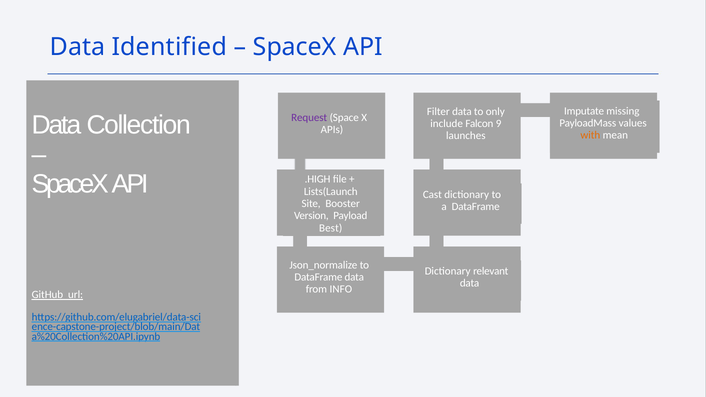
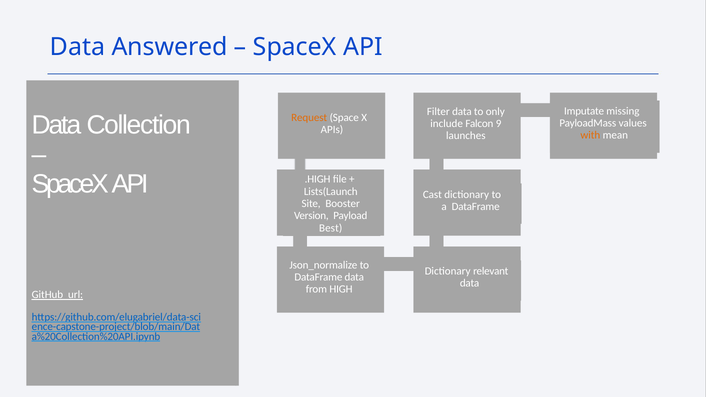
Identified: Identified -> Answered
Request colour: purple -> orange
INFO: INFO -> HIGH
